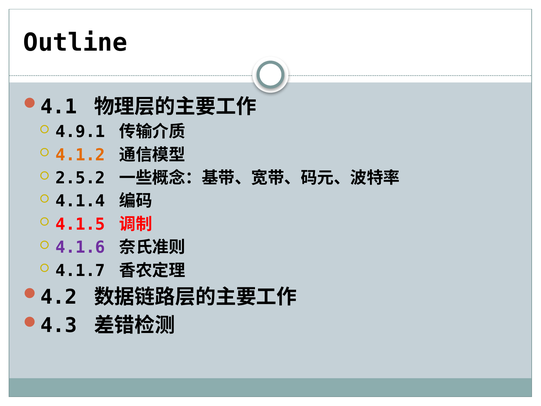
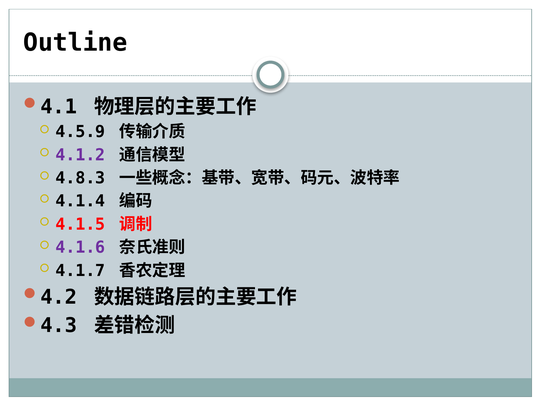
4.9.1: 4.9.1 -> 4.5.9
4.1.2 colour: orange -> purple
2.5.2: 2.5.2 -> 4.8.3
